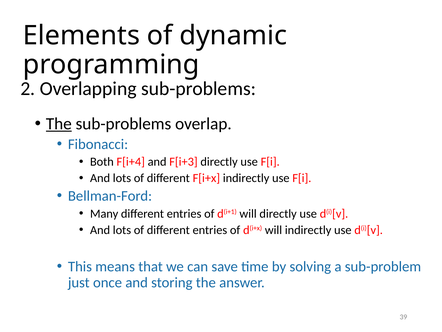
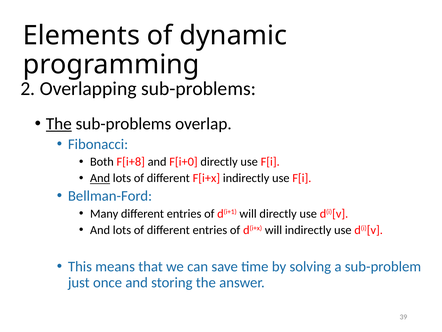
F[i+4: F[i+4 -> F[i+8
F[i+3: F[i+3 -> F[i+0
And at (100, 178) underline: none -> present
